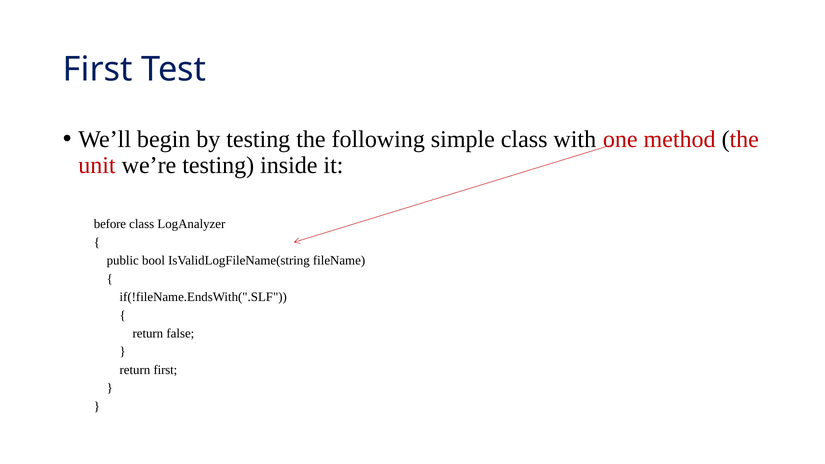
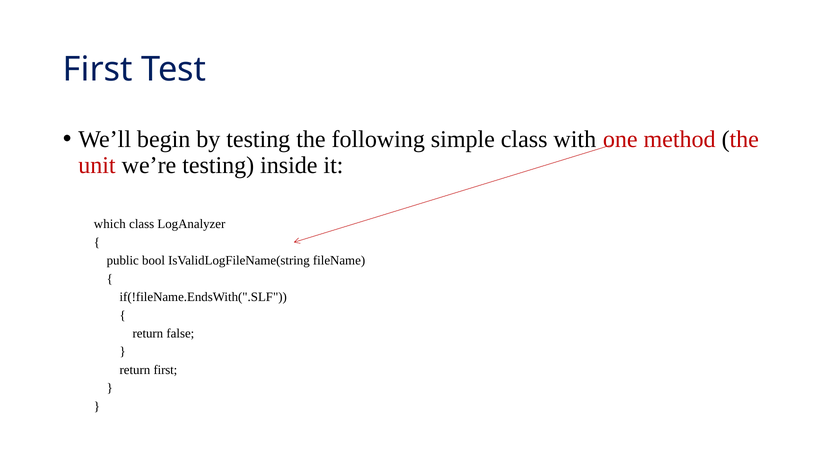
before: before -> which
